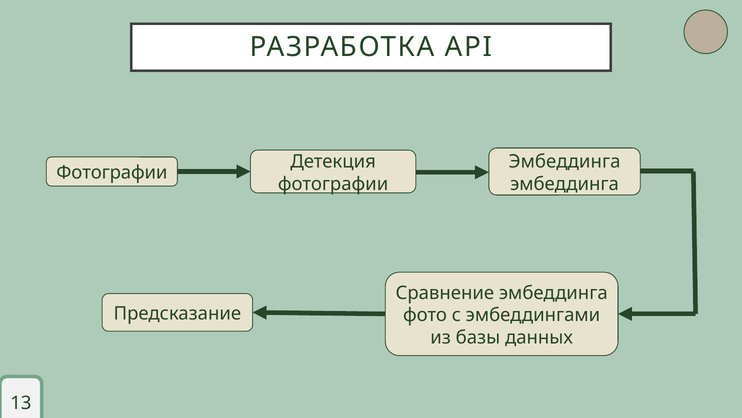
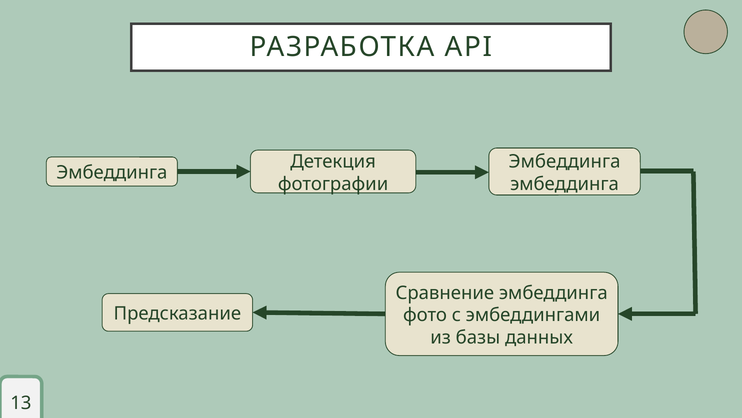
Фотографии at (112, 173): Фотографии -> Эмбеддинга
